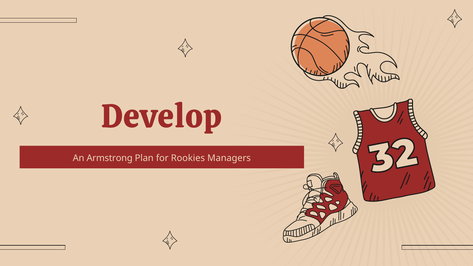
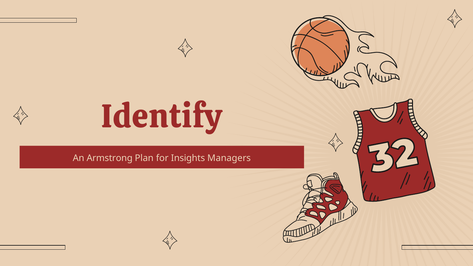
Develop: Develop -> Identify
Rookies: Rookies -> Insights
